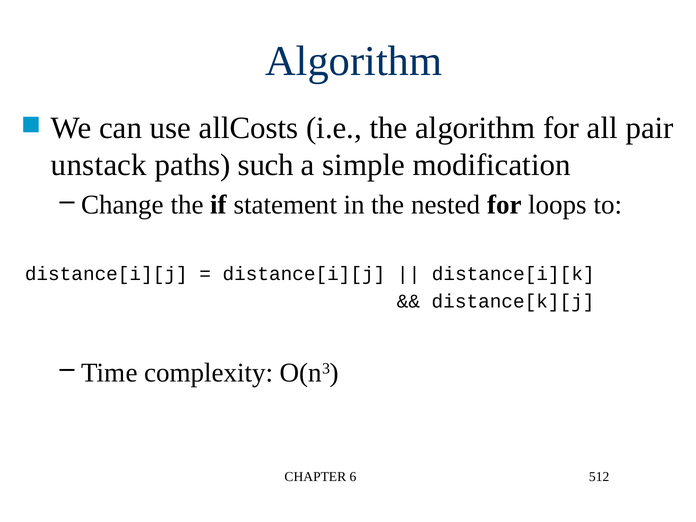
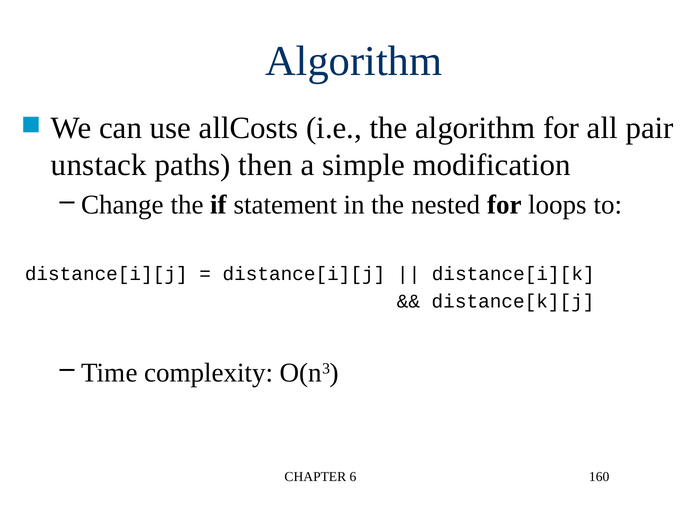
such: such -> then
512: 512 -> 160
